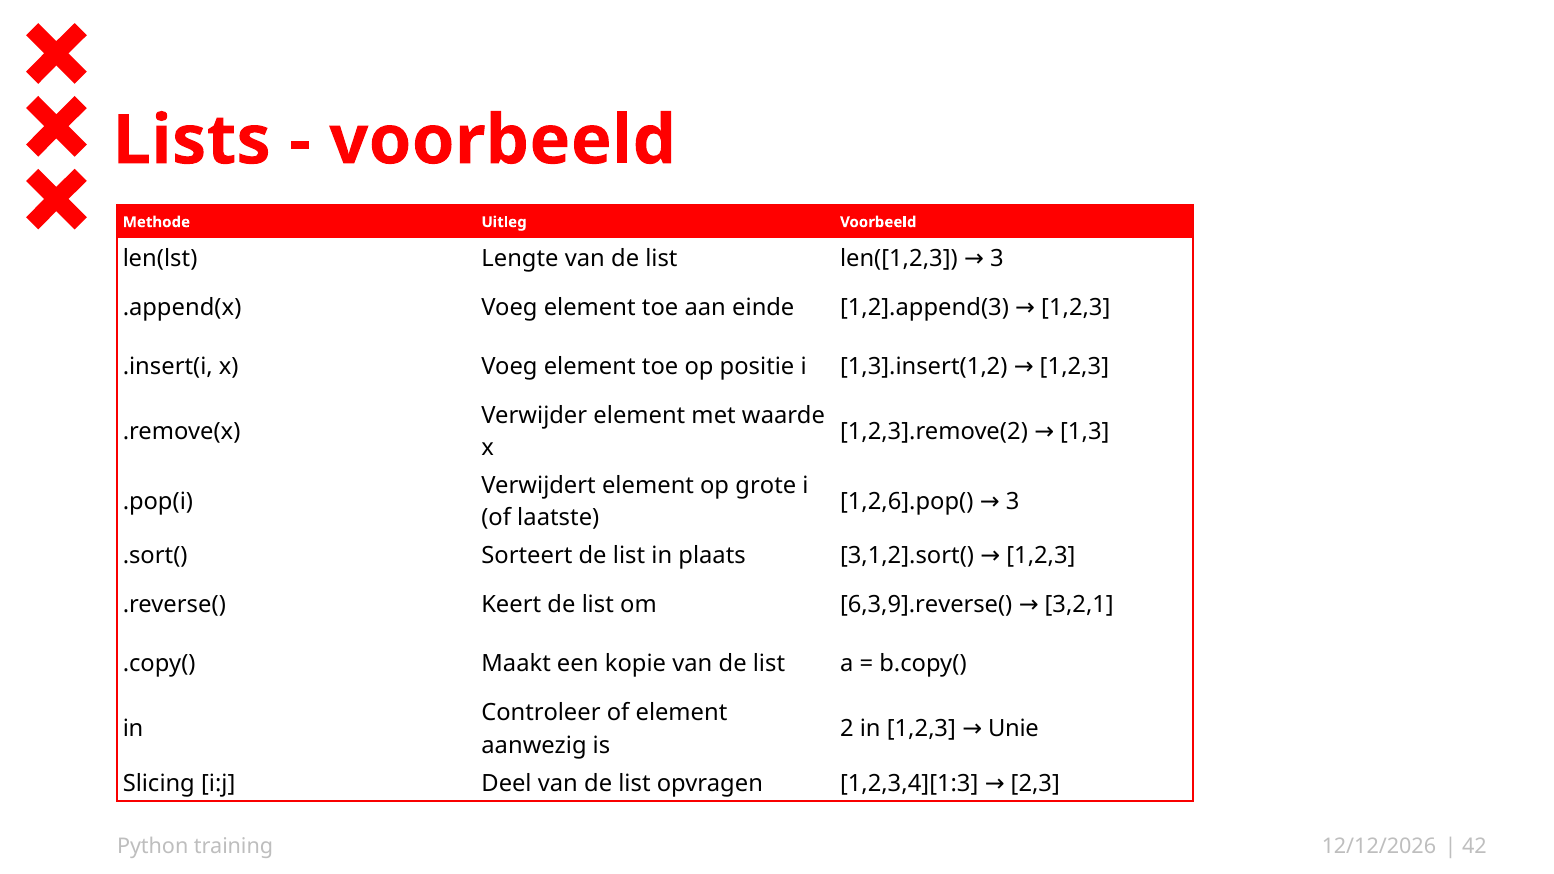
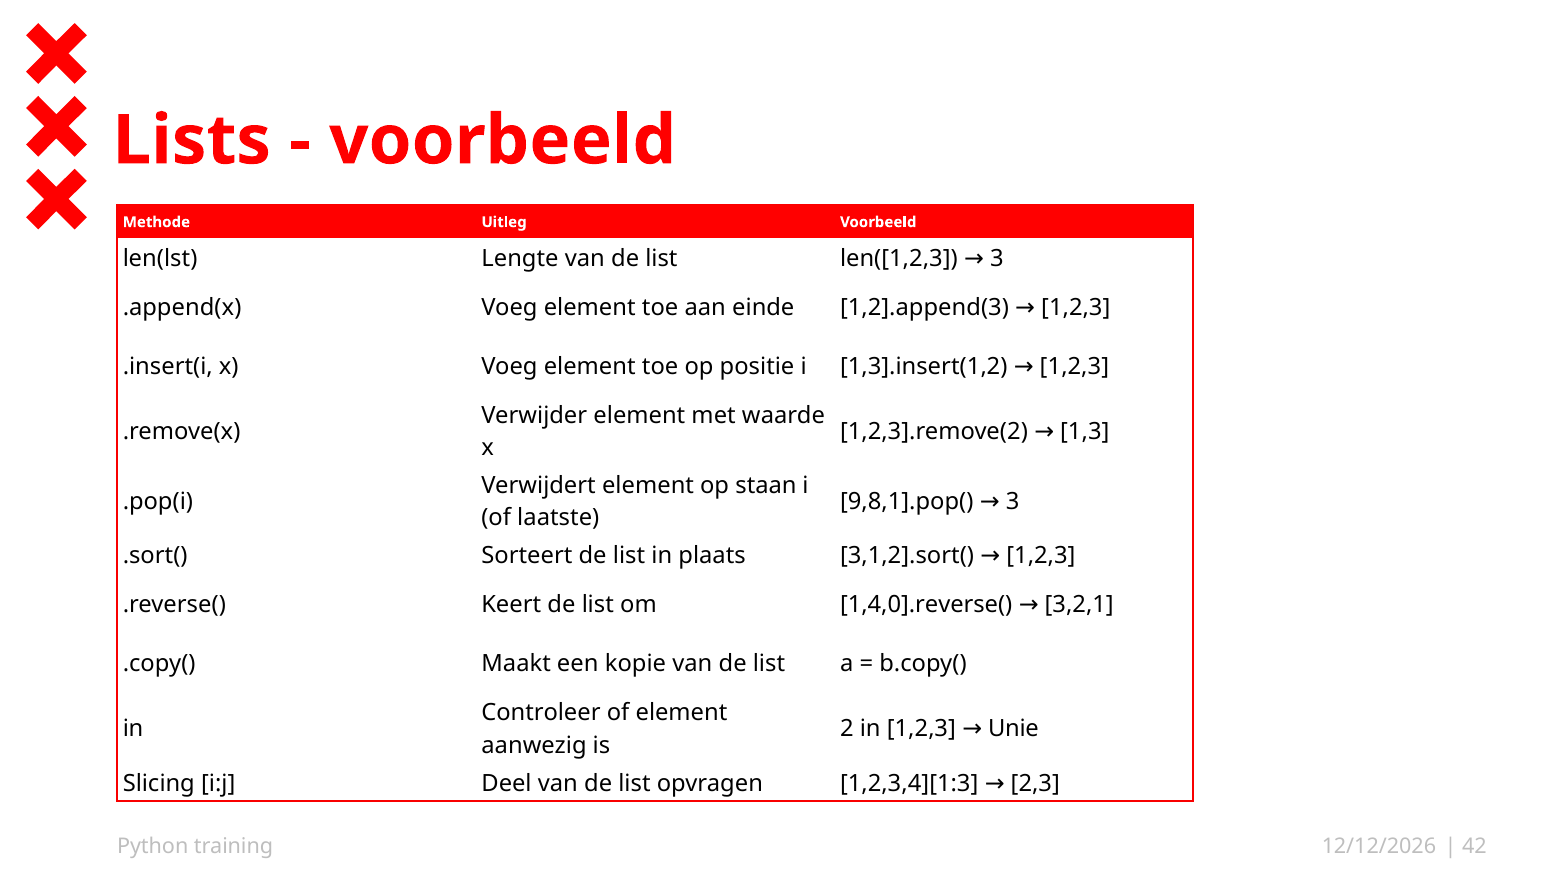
grote: grote -> staan
1,2,6].pop(: 1,2,6].pop( -> 9,8,1].pop(
6,3,9].reverse(: 6,3,9].reverse( -> 1,4,0].reverse(
